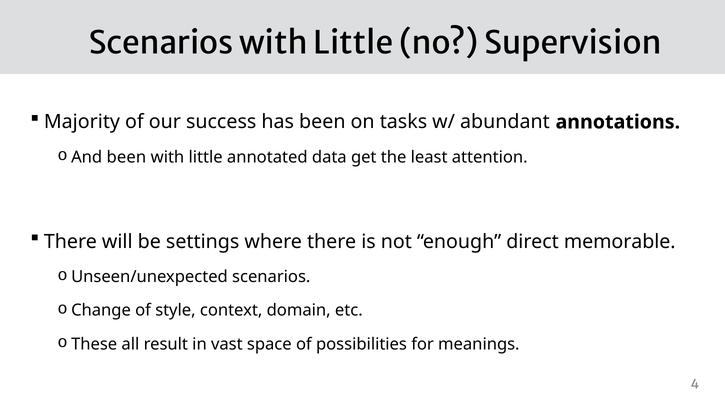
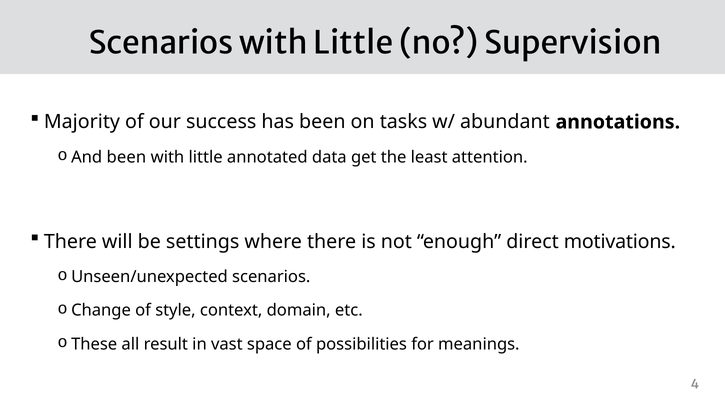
memorable: memorable -> motivations
